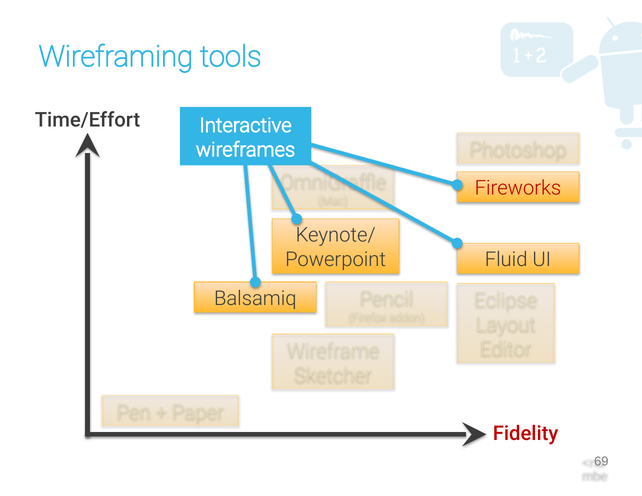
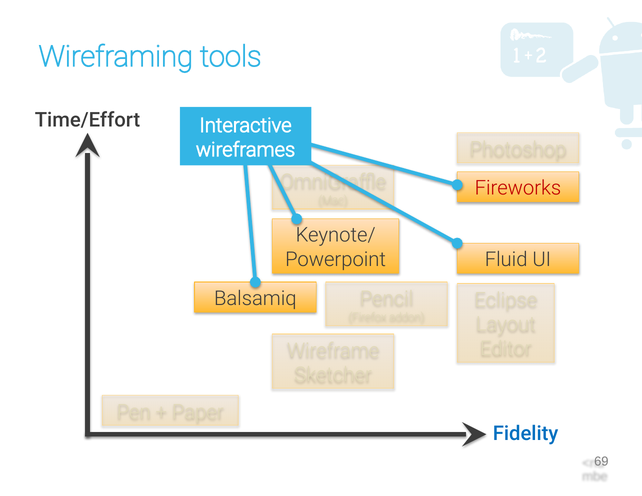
Fidelity colour: red -> blue
